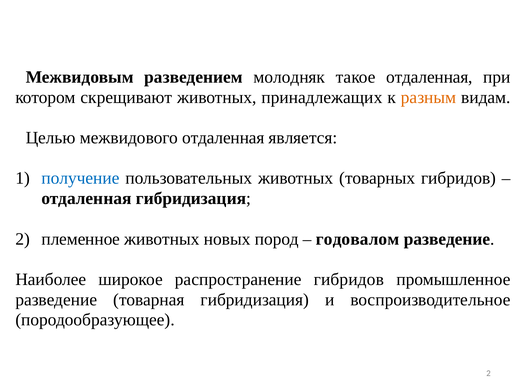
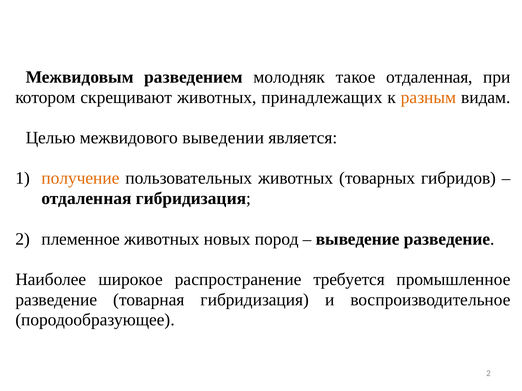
межвидового отдаленная: отдаленная -> выведении
получение colour: blue -> orange
годовалом: годовалом -> выведение
распространение гибридов: гибридов -> требуется
